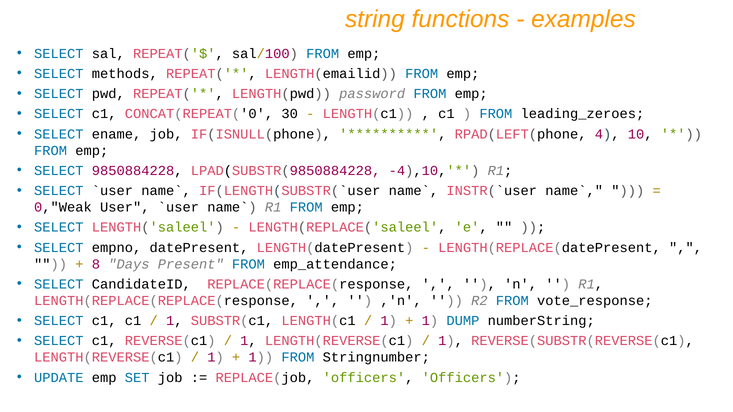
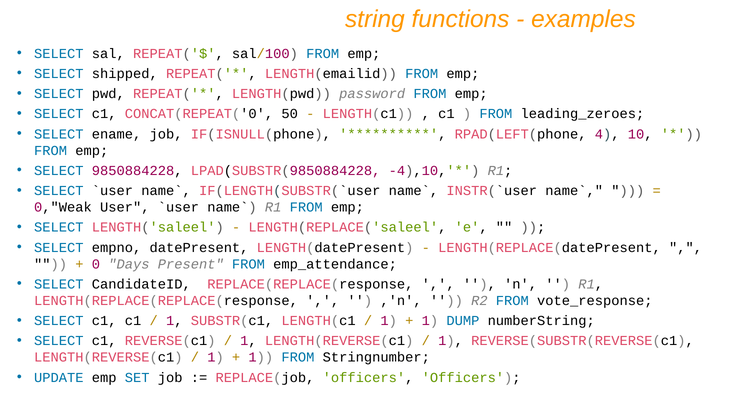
methods: methods -> shipped
30: 30 -> 50
8: 8 -> 0
